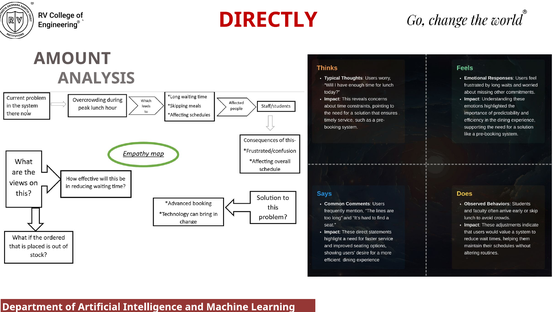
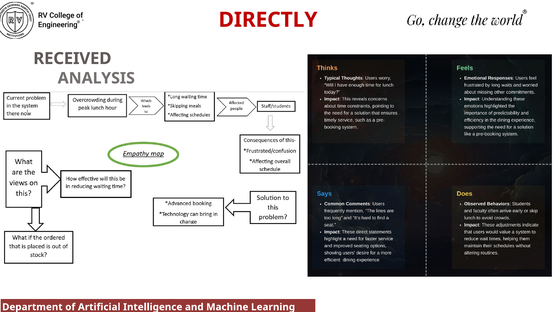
AMOUNT: AMOUNT -> RECEIVED
